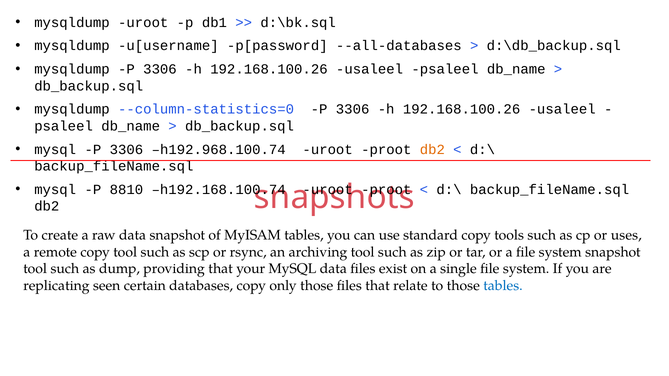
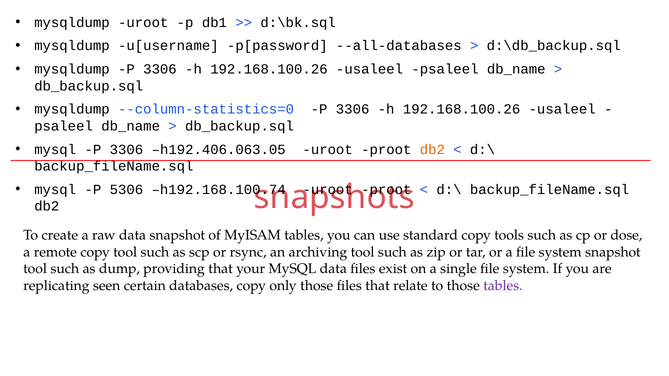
h192.968.100.74: h192.968.100.74 -> h192.406.063.05
8810: 8810 -> 5306
uses: uses -> dose
tables at (503, 286) colour: blue -> purple
